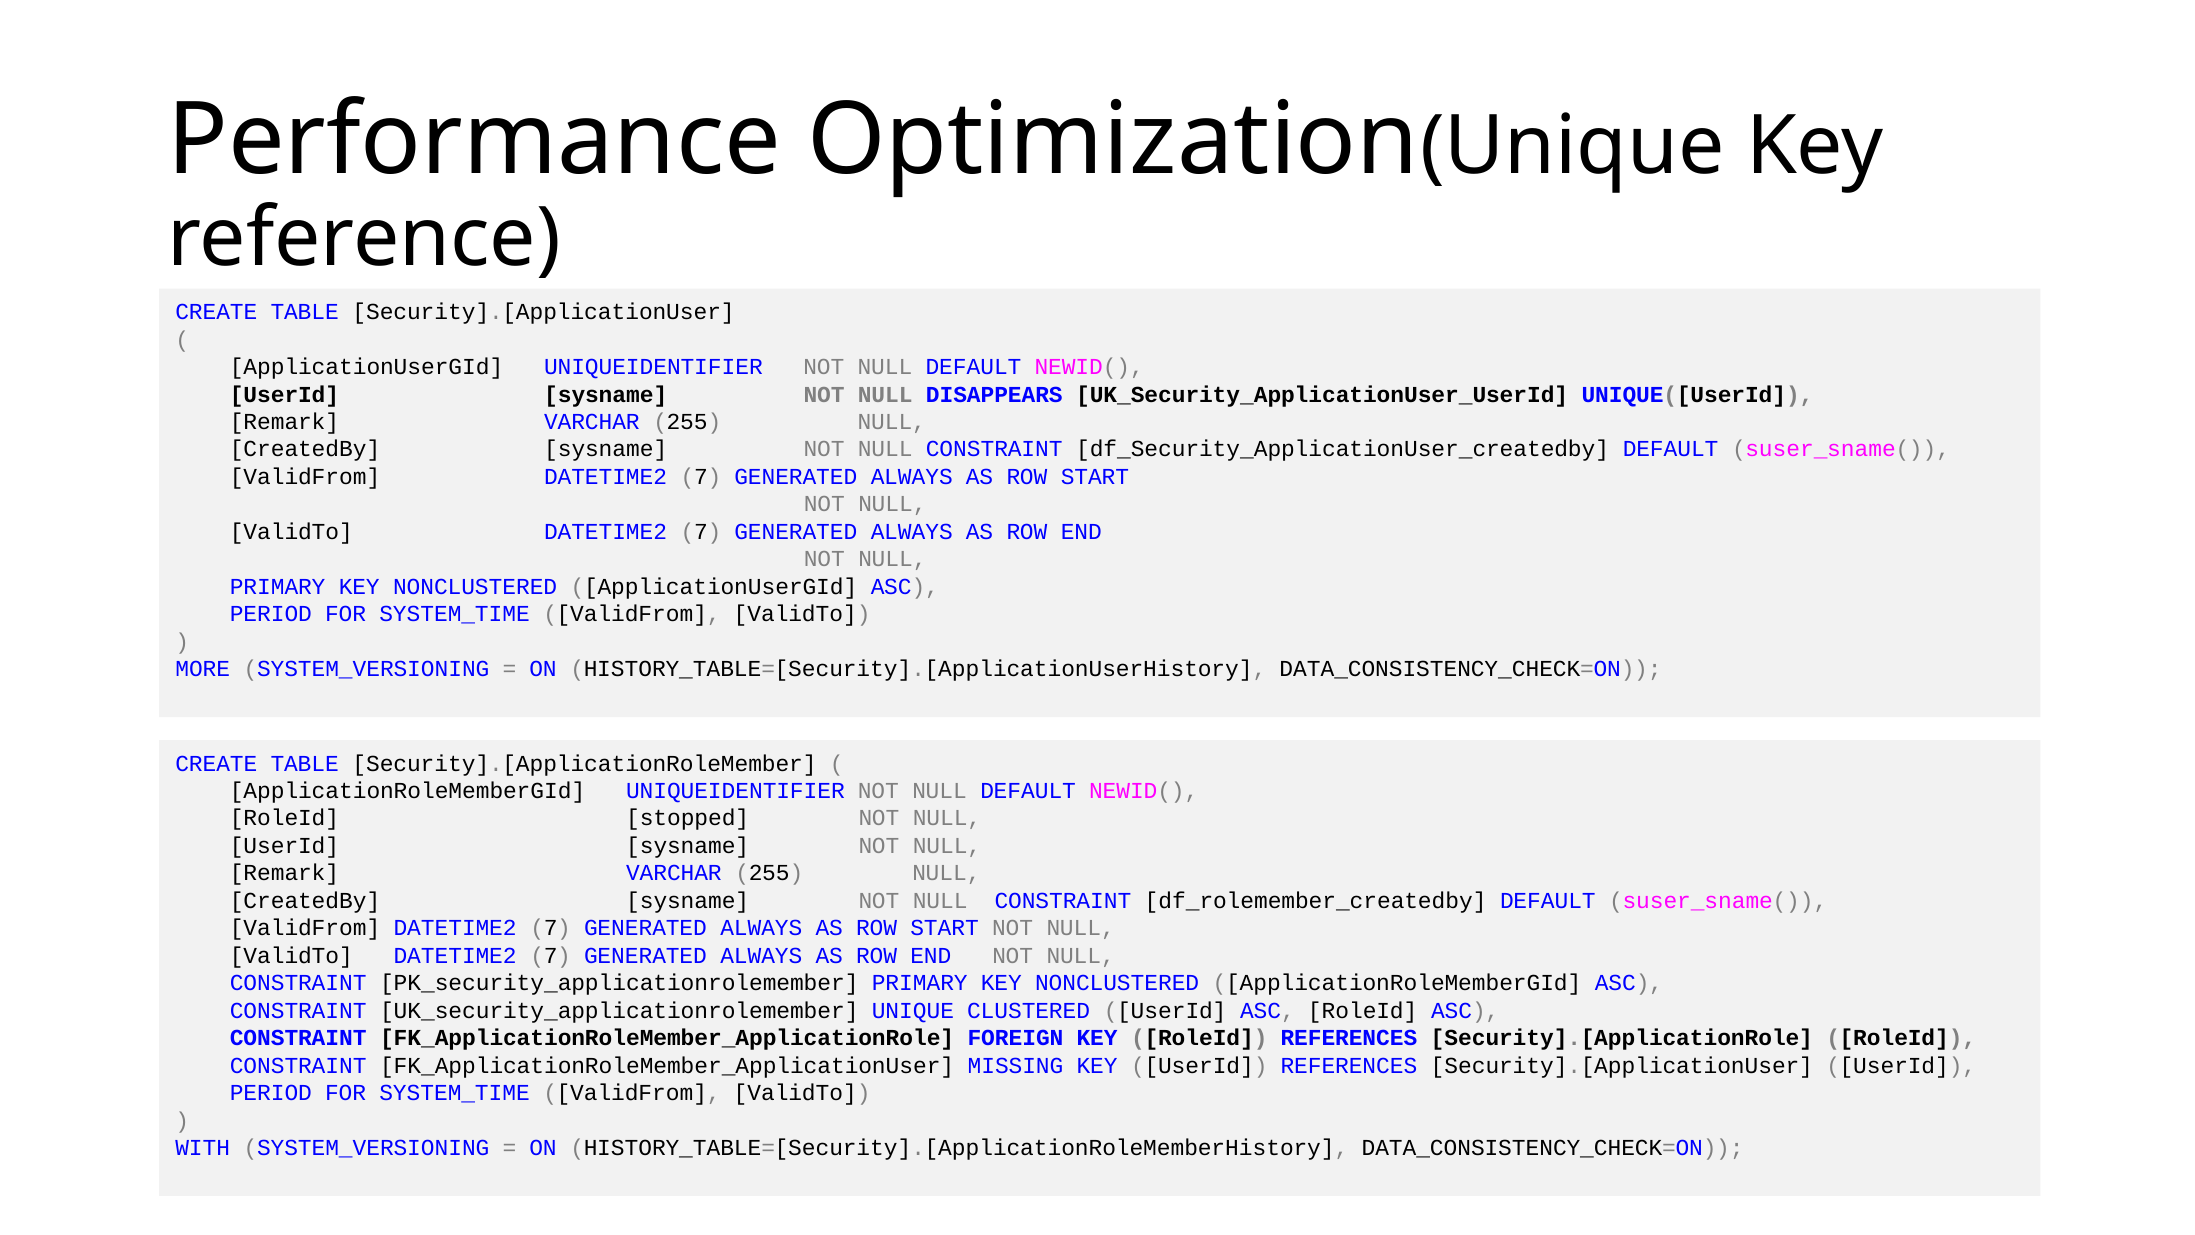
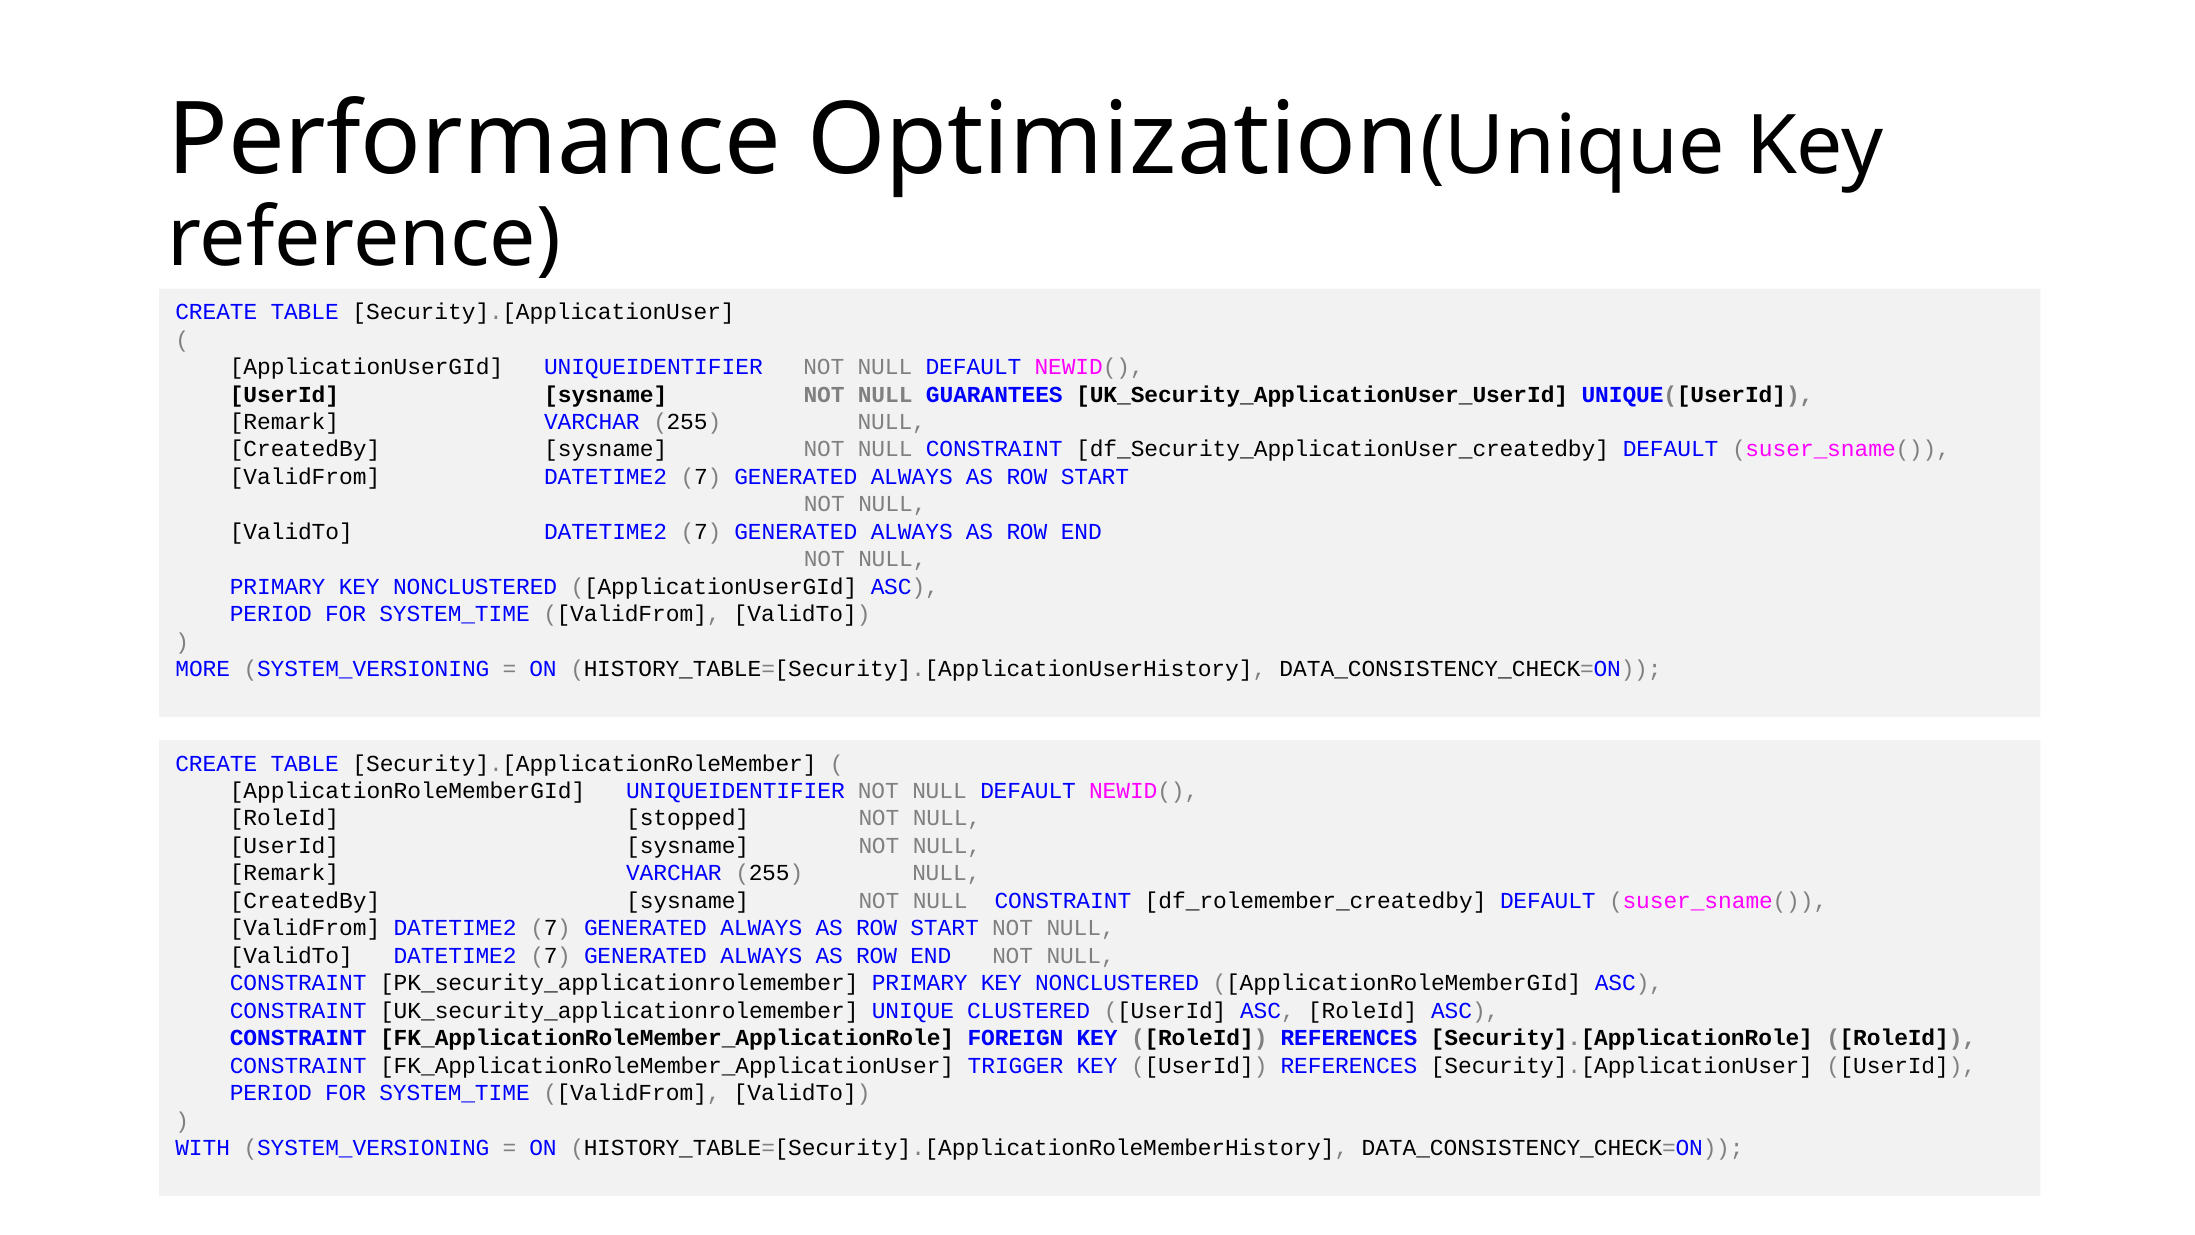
DISAPPEARS: DISAPPEARS -> GUARANTEES
MISSING: MISSING -> TRIGGER
